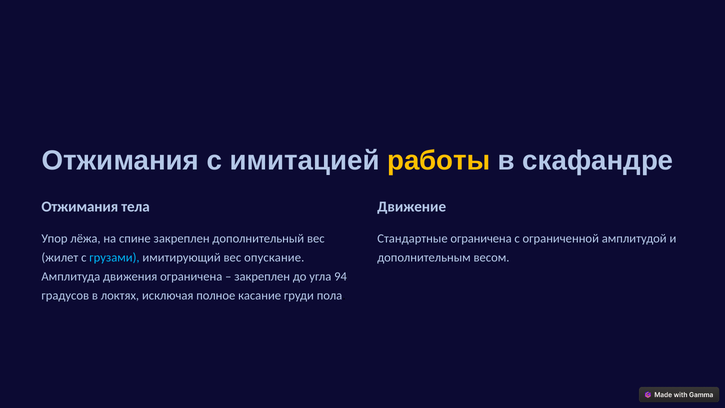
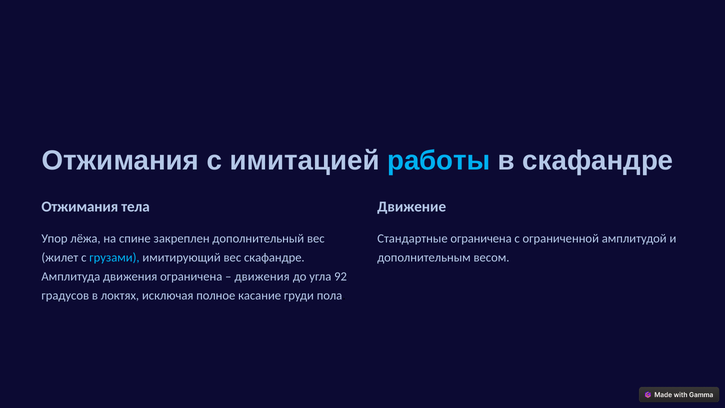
работы colour: yellow -> light blue
вес опускание: опускание -> скафандре
закреплен at (262, 276): закреплен -> движения
94: 94 -> 92
